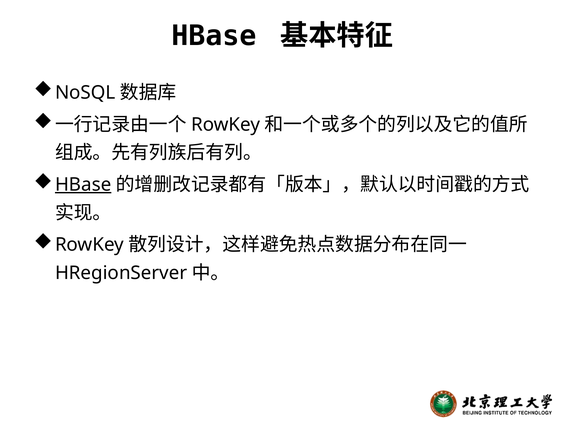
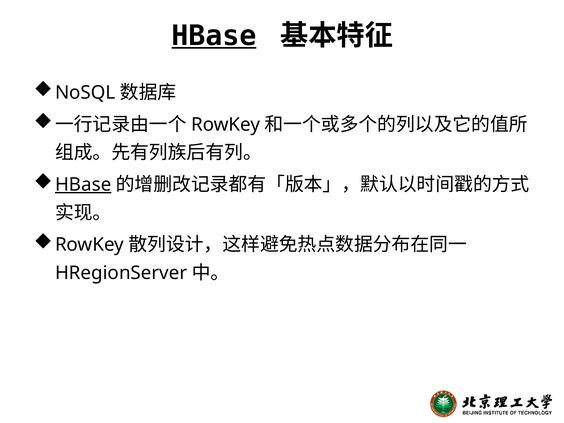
HBase at (214, 36) underline: none -> present
